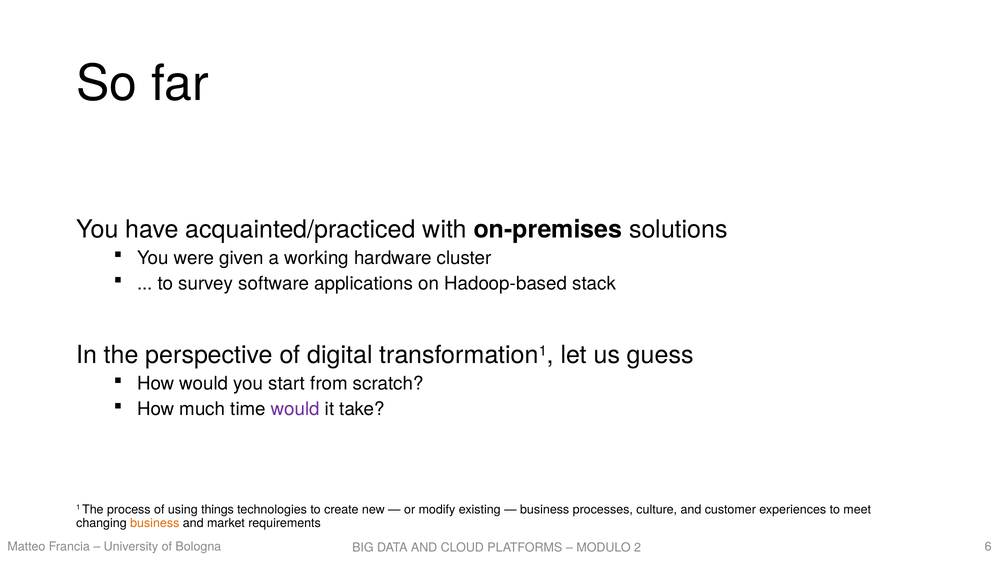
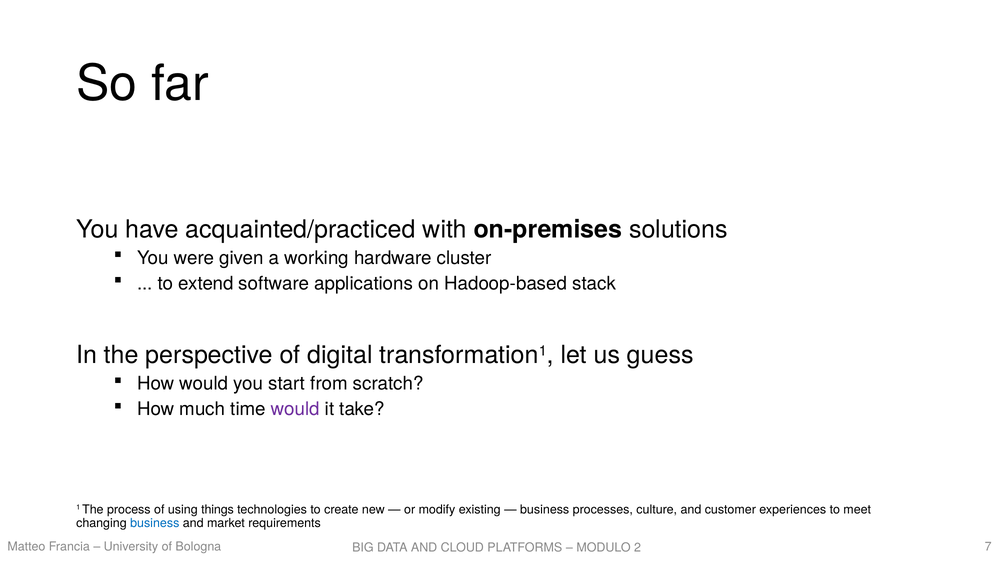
survey: survey -> extend
business at (155, 523) colour: orange -> blue
6: 6 -> 7
